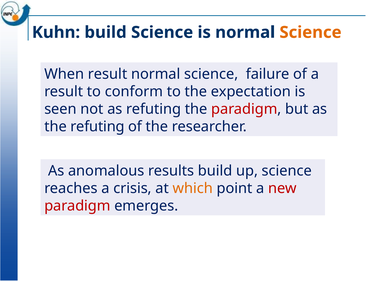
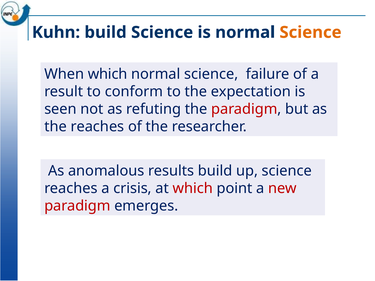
When result: result -> which
the refuting: refuting -> reaches
which at (193, 188) colour: orange -> red
